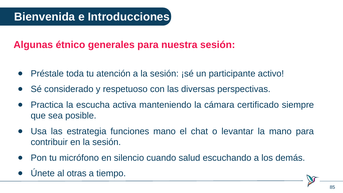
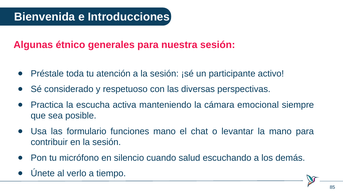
certificado: certificado -> emocional
estrategia: estrategia -> formulario
otras: otras -> verlo
